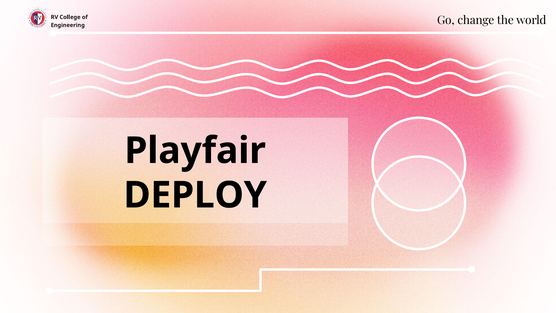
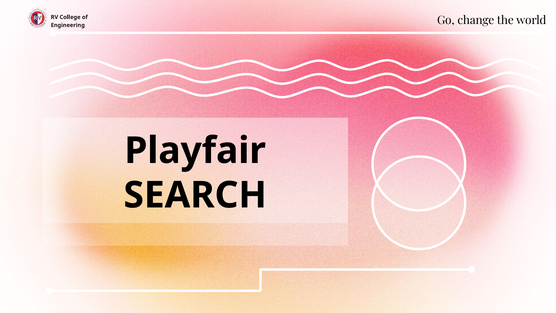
DEPLOY: DEPLOY -> SEARCH
